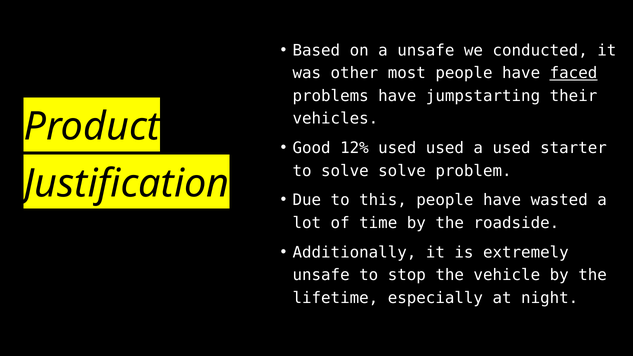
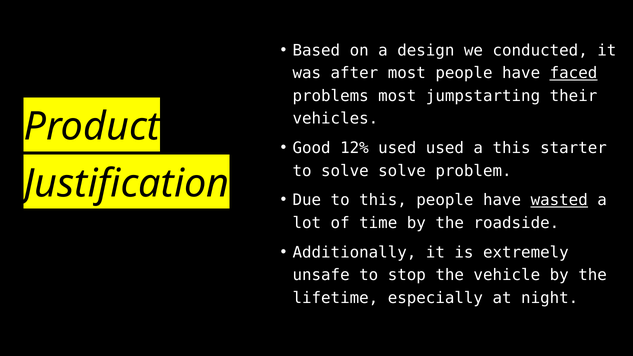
a unsafe: unsafe -> design
other: other -> after
problems have: have -> most
a used: used -> this
wasted underline: none -> present
